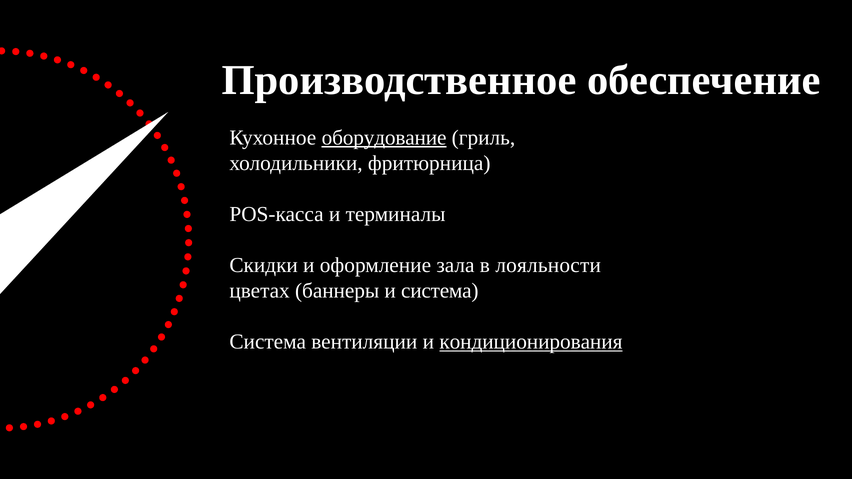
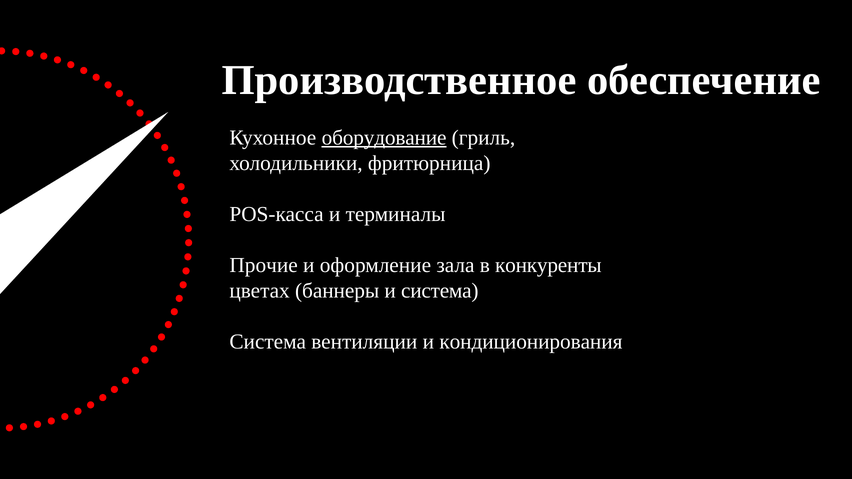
Скидки: Скидки -> Прочие
лояльности: лояльности -> конкуренты
кондиционирования underline: present -> none
